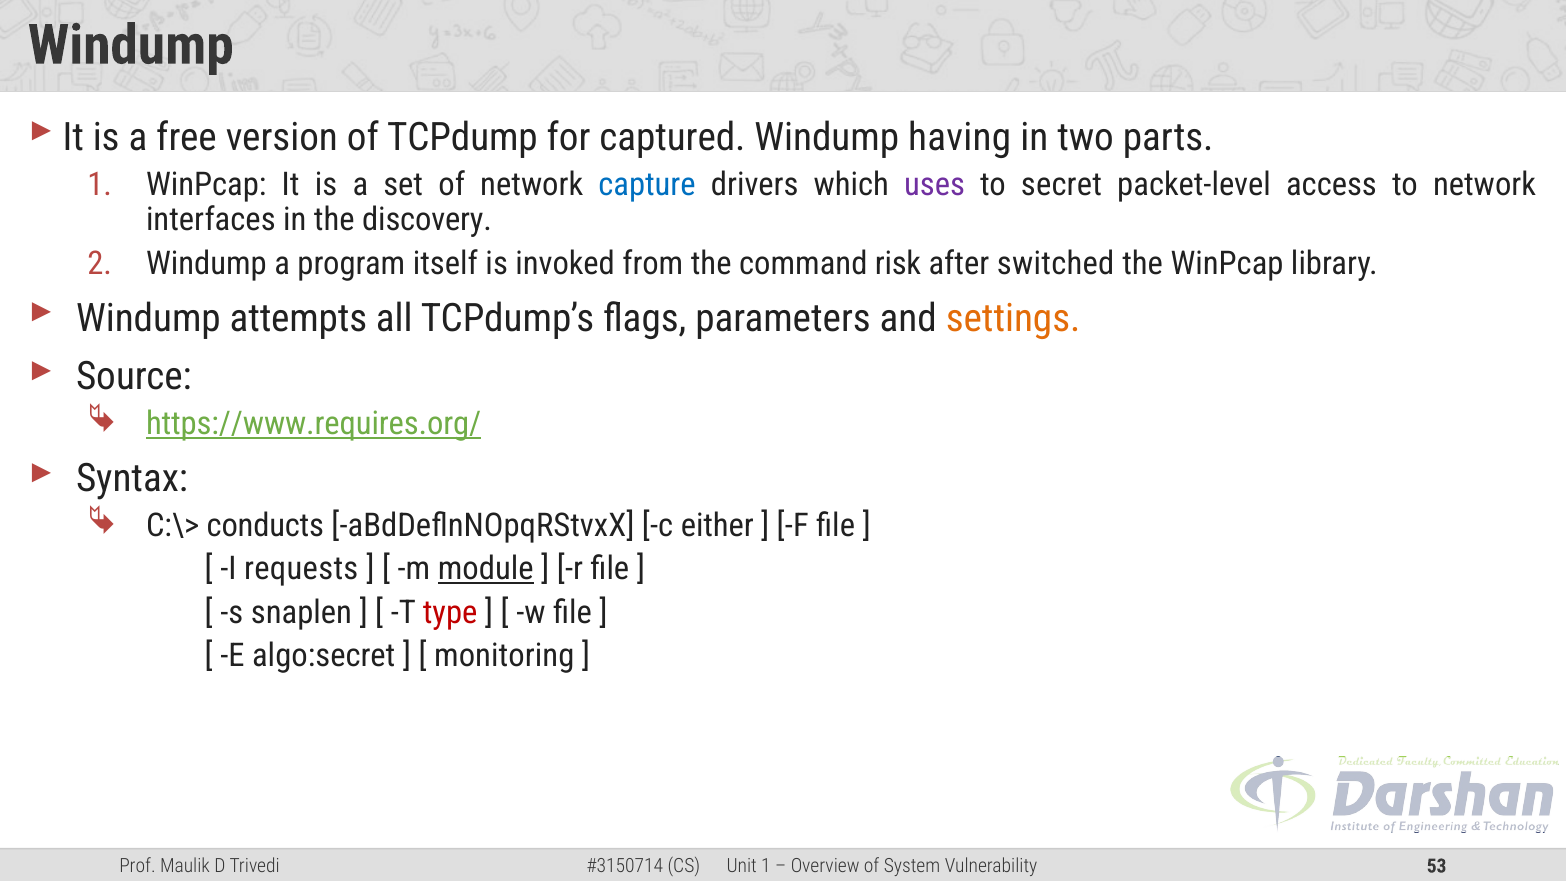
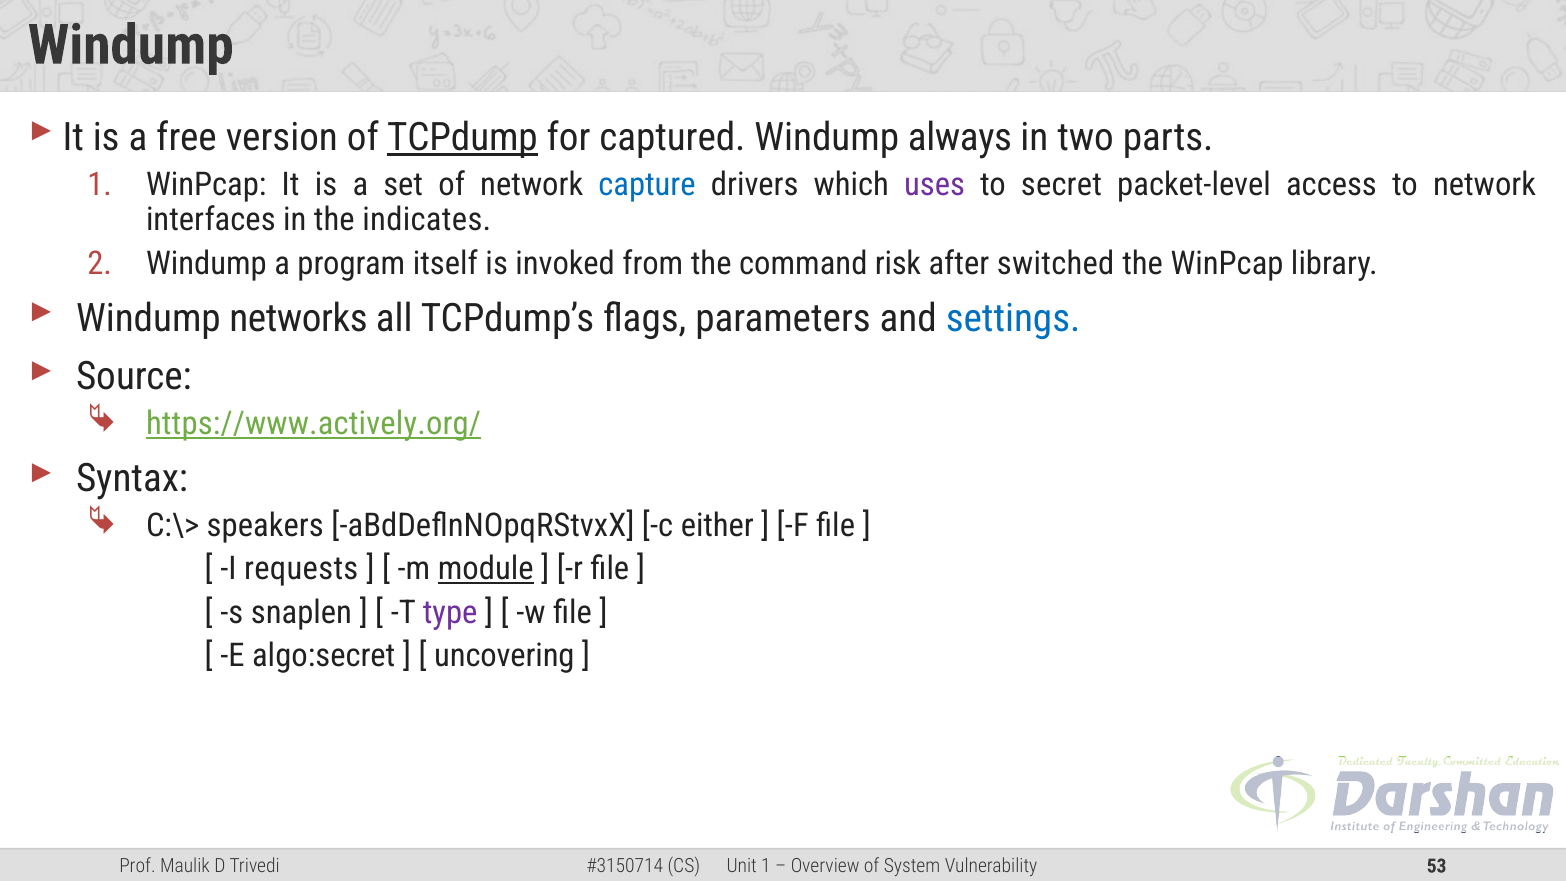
TCPdump underline: none -> present
having: having -> always
discovery: discovery -> indicates
attempts: attempts -> networks
settings colour: orange -> blue
https://www.requires.org/: https://www.requires.org/ -> https://www.actively.org/
conducts: conducts -> speakers
type colour: red -> purple
monitoring: monitoring -> uncovering
